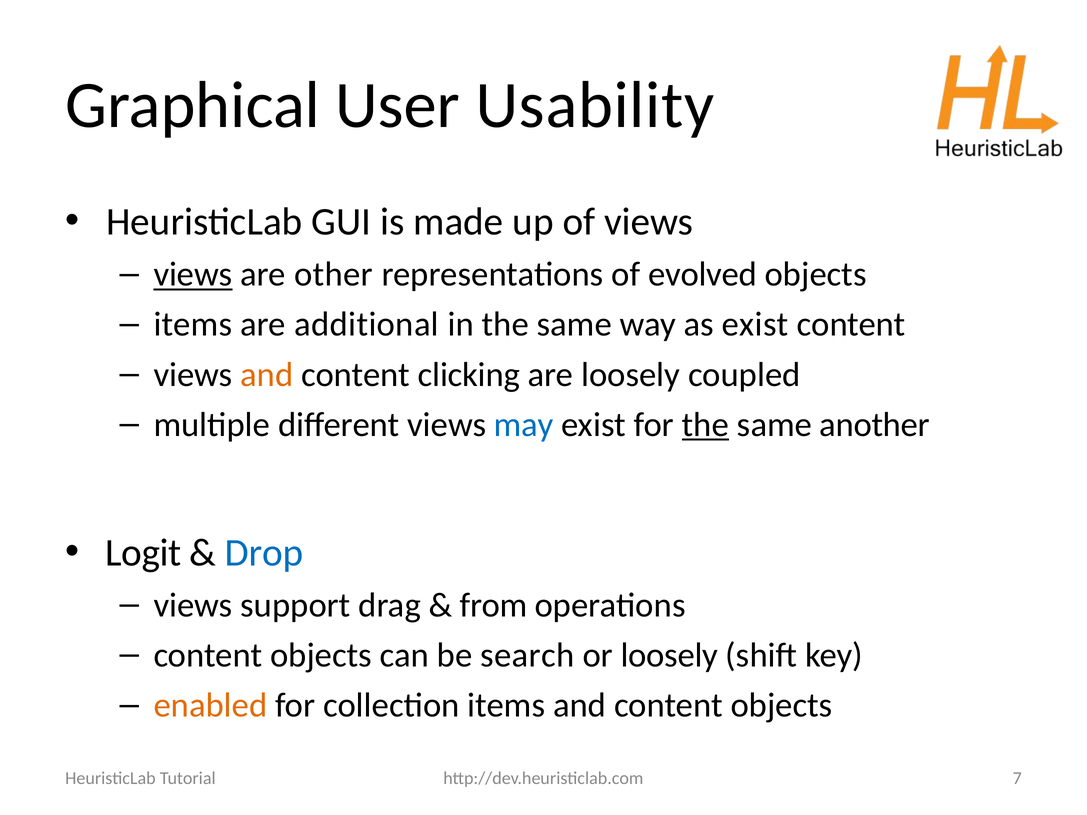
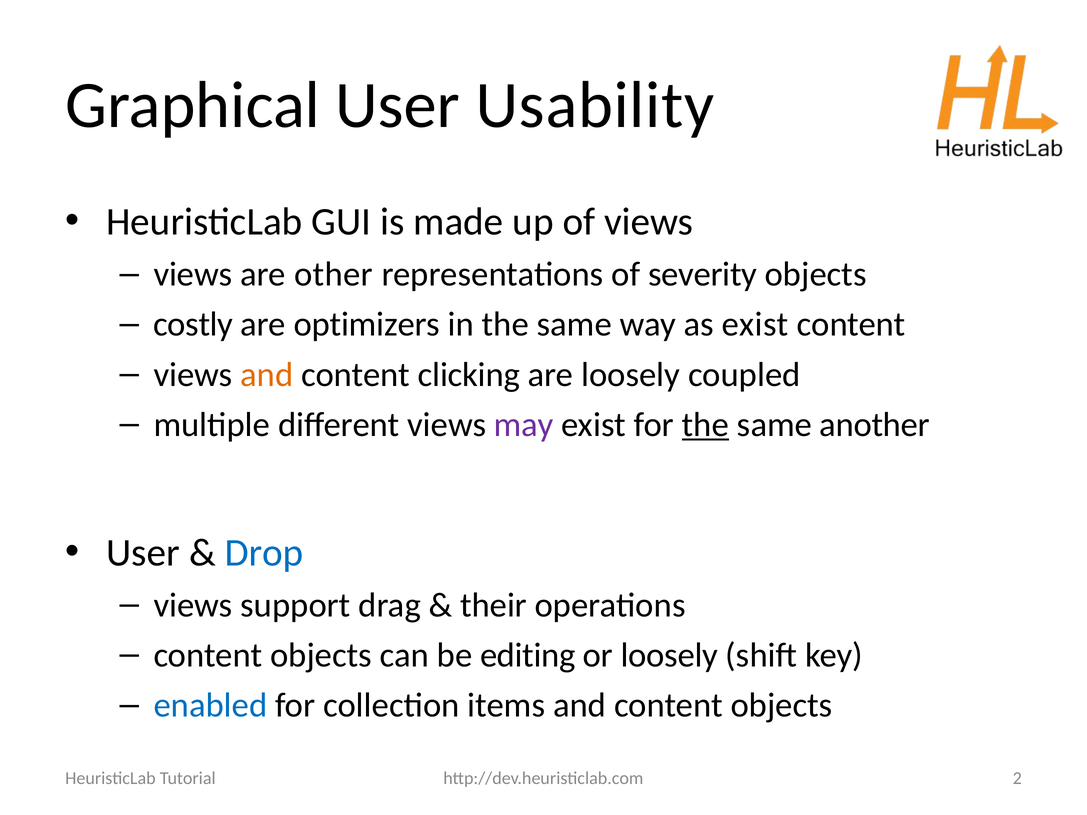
views at (193, 274) underline: present -> none
evolved: evolved -> severity
items at (193, 325): items -> costly
additional: additional -> optimizers
may colour: blue -> purple
Logit at (143, 553): Logit -> User
from: from -> their
search: search -> editing
enabled colour: orange -> blue
7: 7 -> 2
